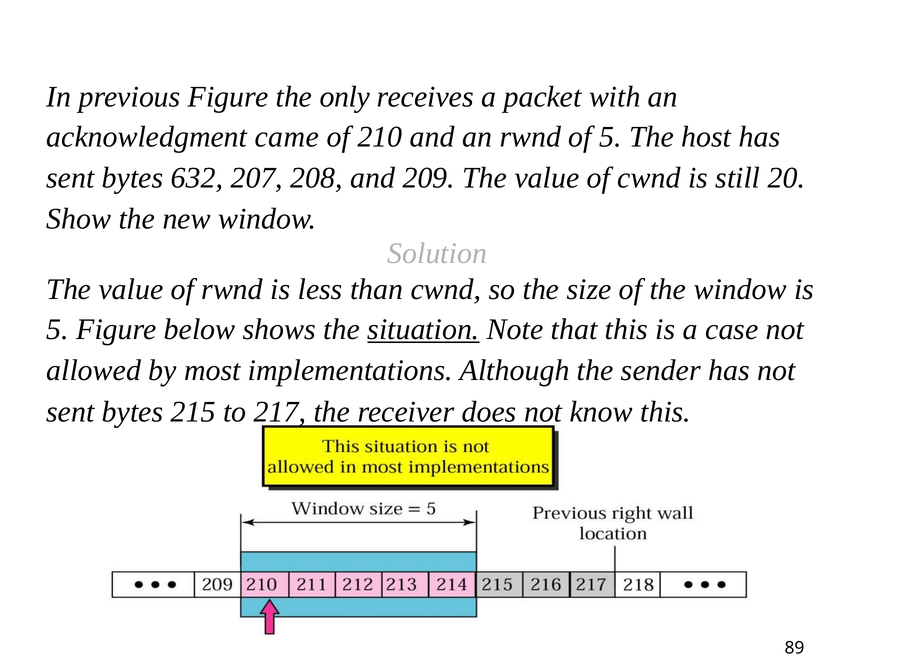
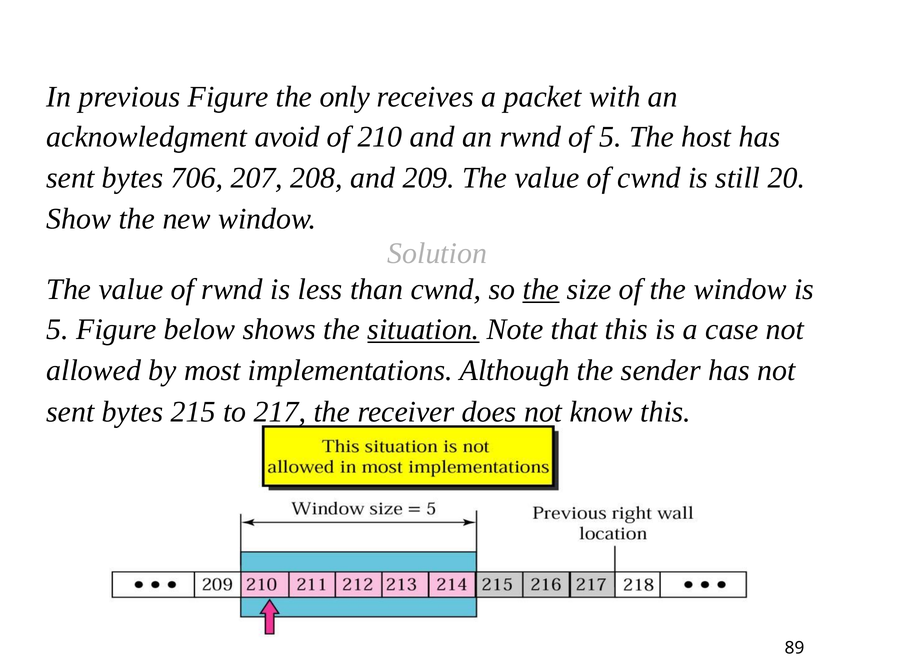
came: came -> avoid
632: 632 -> 706
the at (541, 290) underline: none -> present
